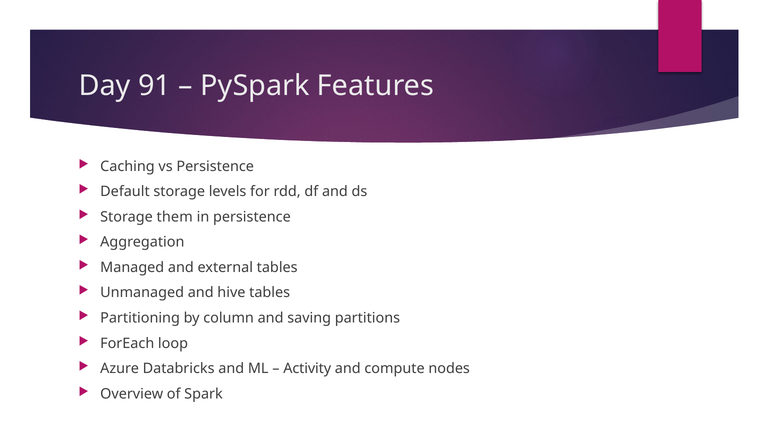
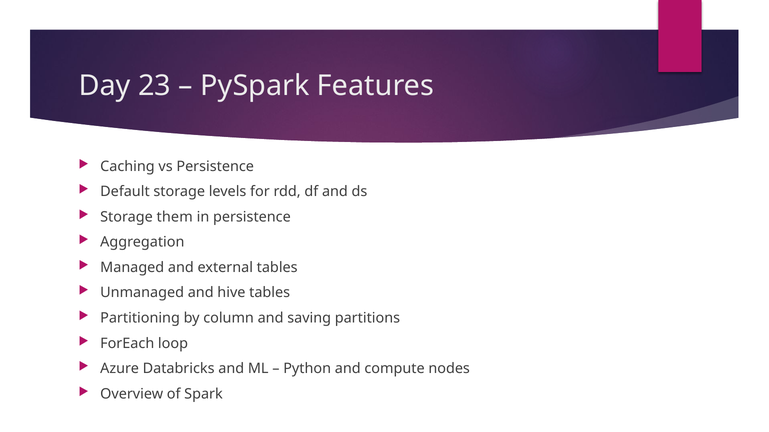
91: 91 -> 23
Activity: Activity -> Python
